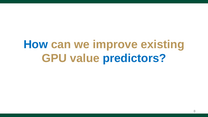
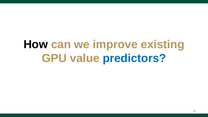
How colour: blue -> black
